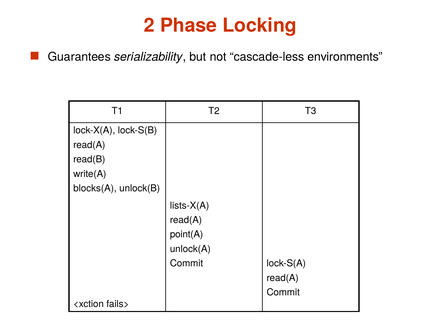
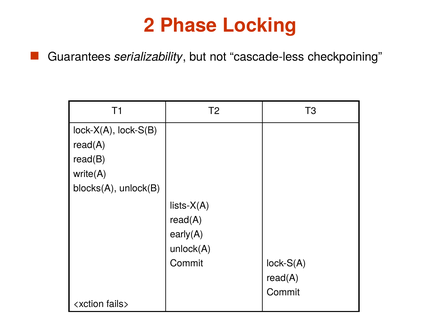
environments: environments -> checkpoining
point(A: point(A -> early(A
